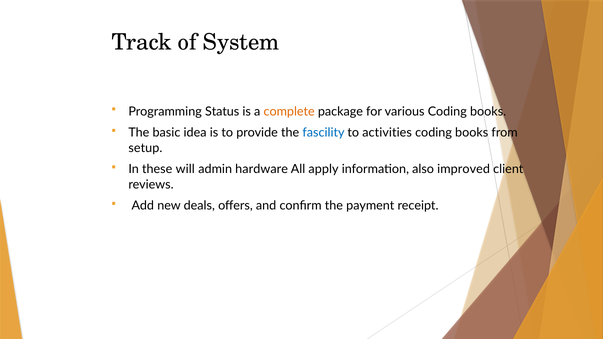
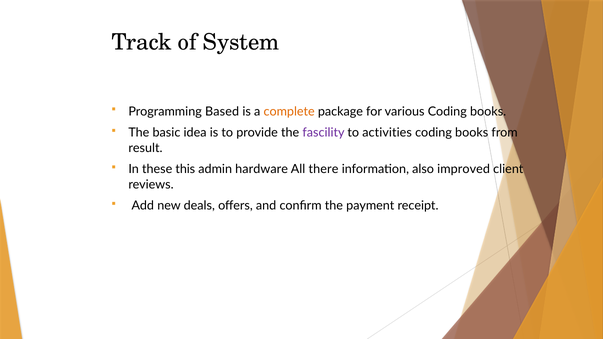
Status: Status -> Based
fascility colour: blue -> purple
setup: setup -> result
will: will -> this
apply: apply -> there
